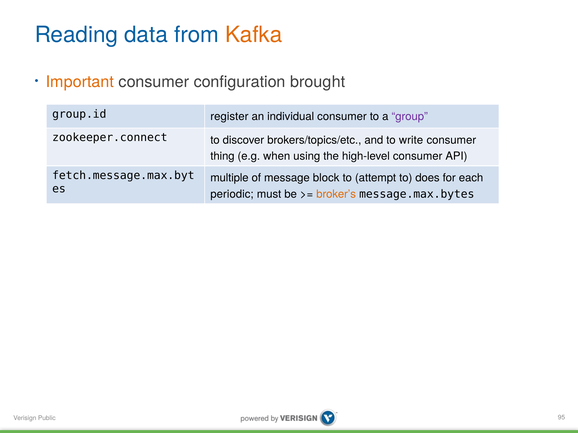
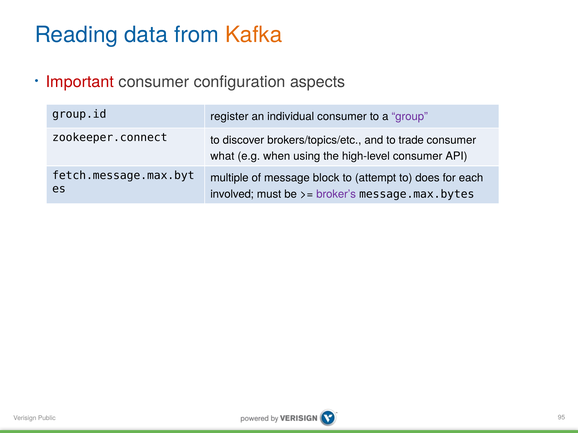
Important colour: orange -> red
brought: brought -> aspects
write: write -> trade
thing: thing -> what
periodic: periodic -> involved
broker’s colour: orange -> purple
